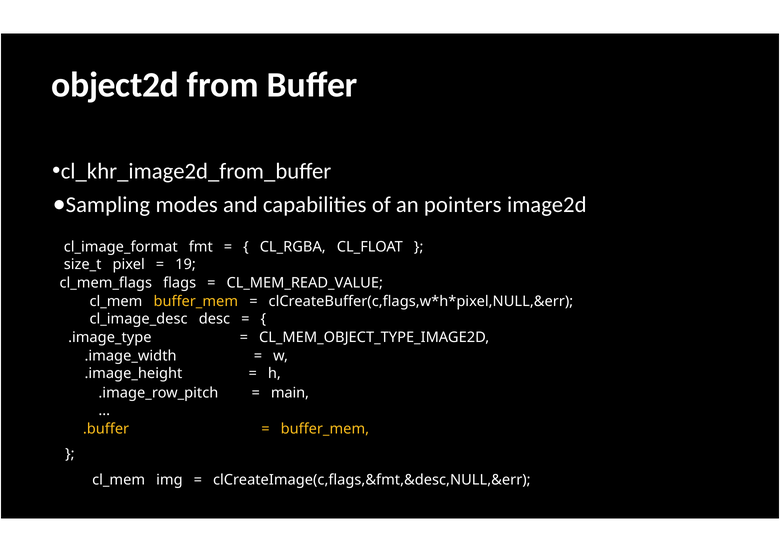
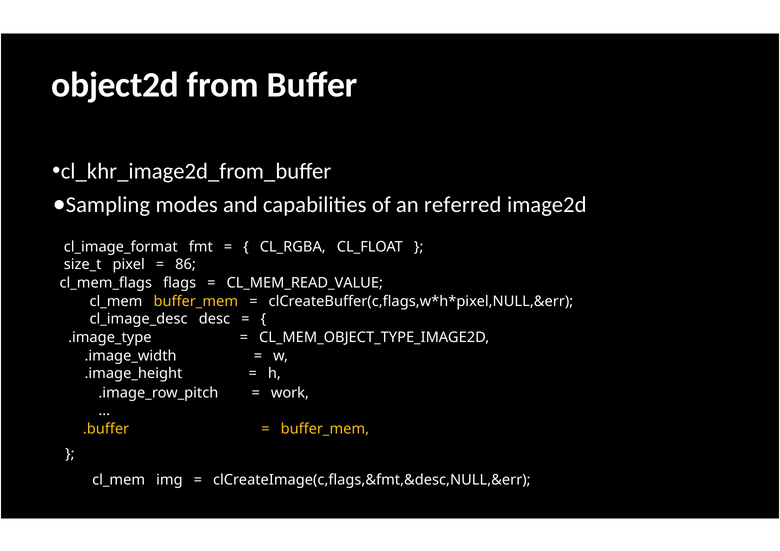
pointers: pointers -> referred
19: 19 -> 86
main: main -> work
